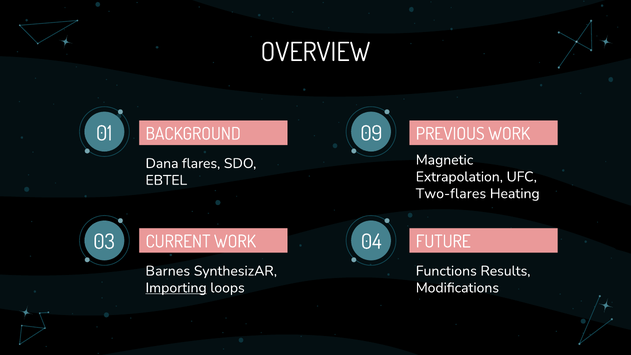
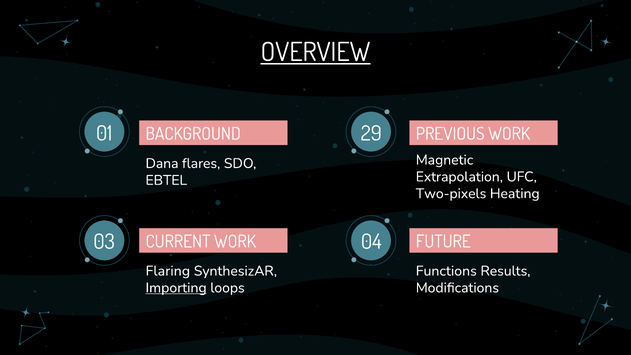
OVERVIEW underline: none -> present
09: 09 -> 29
Two-flares: Two-flares -> Two-pixels
Barnes: Barnes -> Flaring
